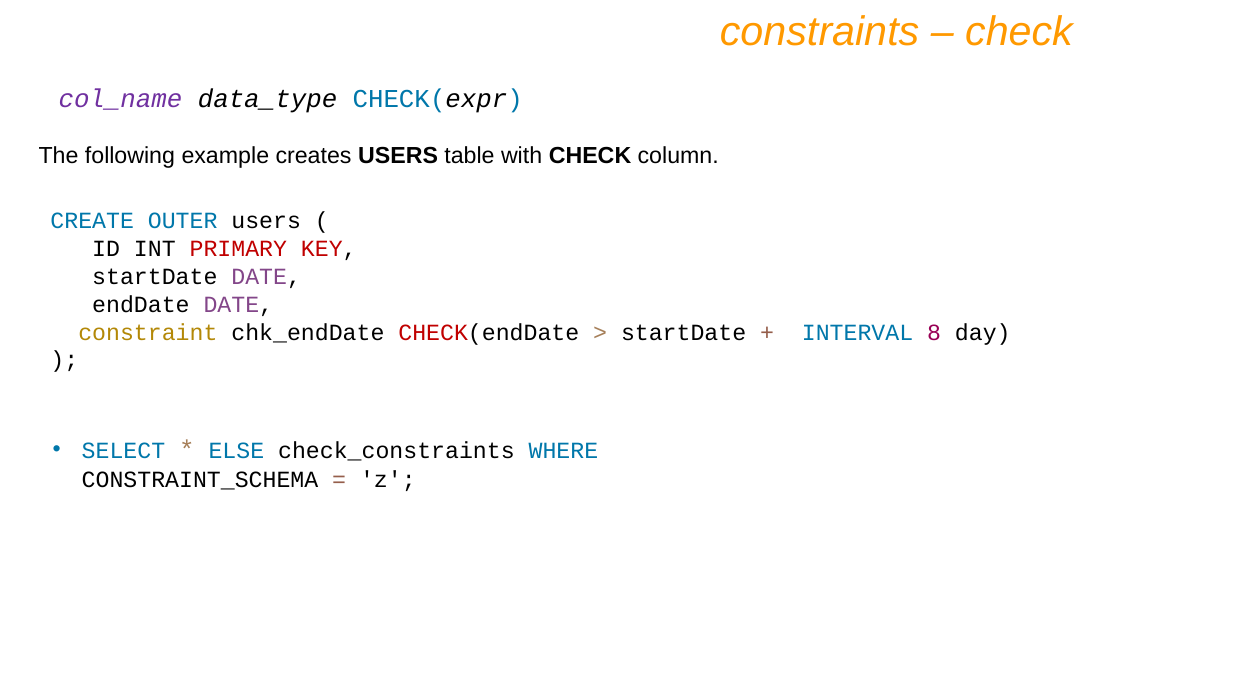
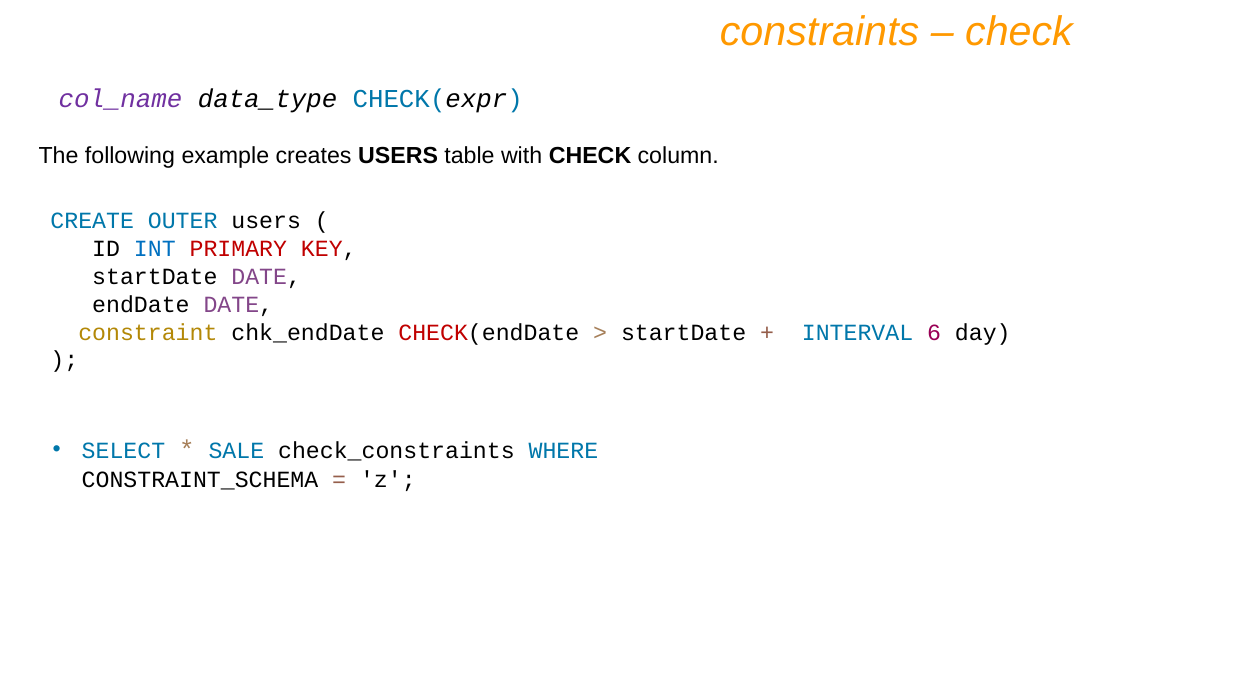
INT colour: black -> blue
8: 8 -> 6
ELSE: ELSE -> SALE
